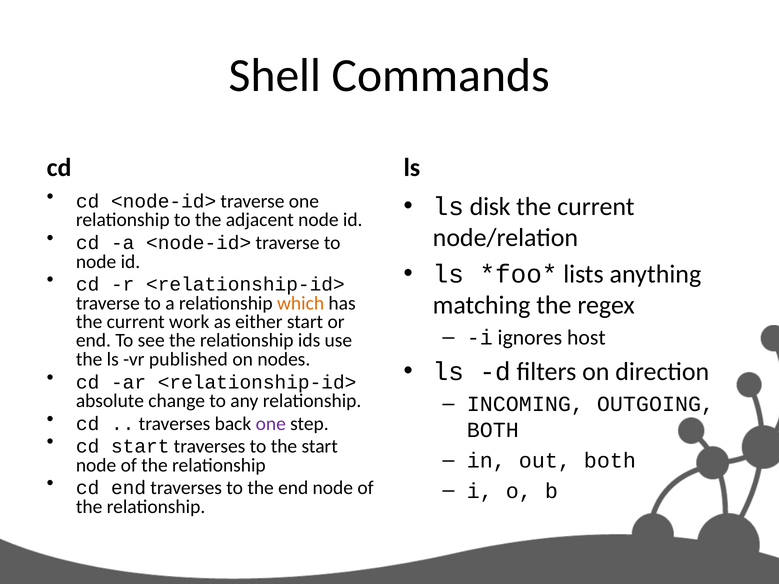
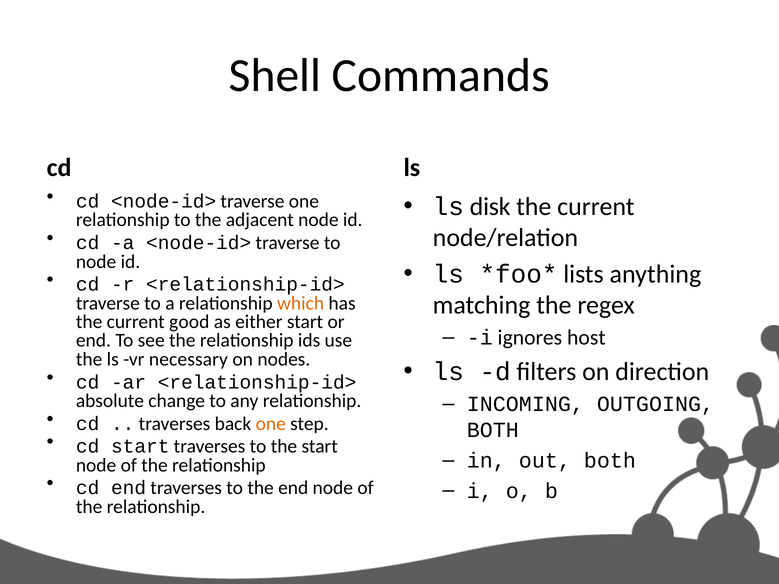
work: work -> good
published: published -> necessary
one at (271, 424) colour: purple -> orange
